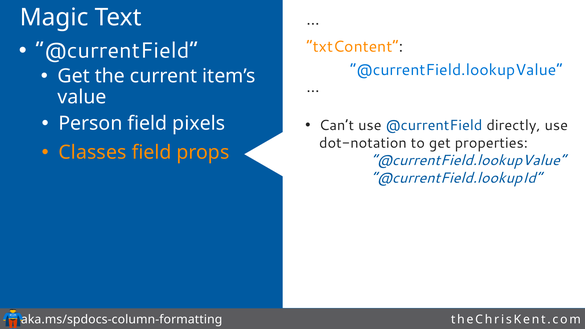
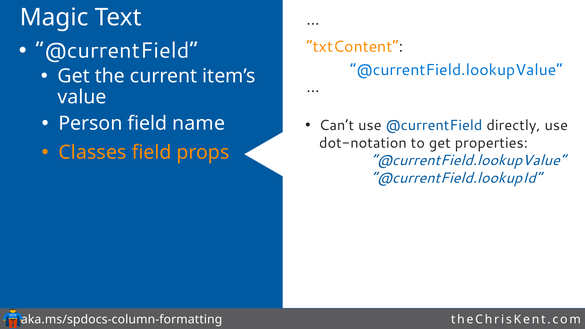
pixels: pixels -> name
